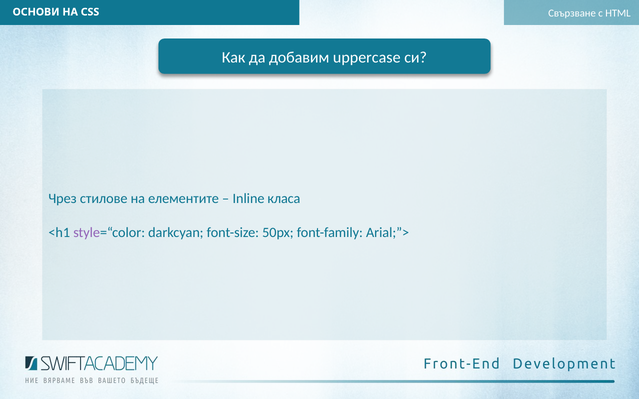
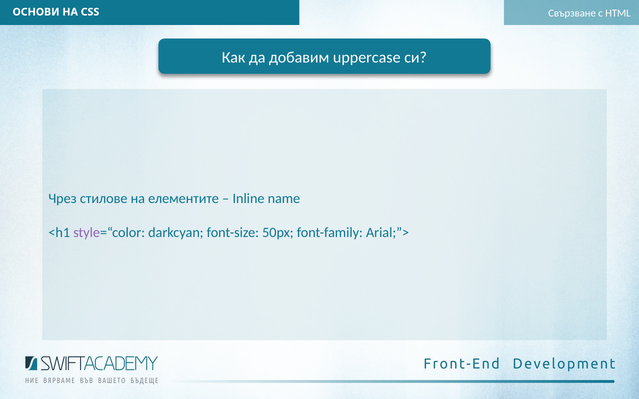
класа: класа -> name
